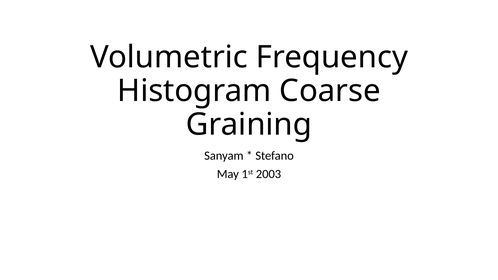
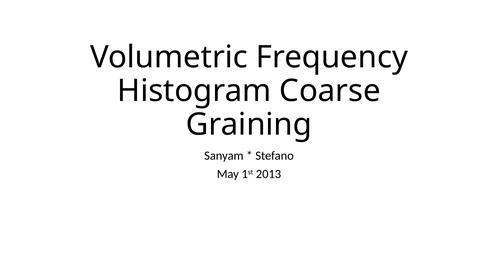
2003: 2003 -> 2013
